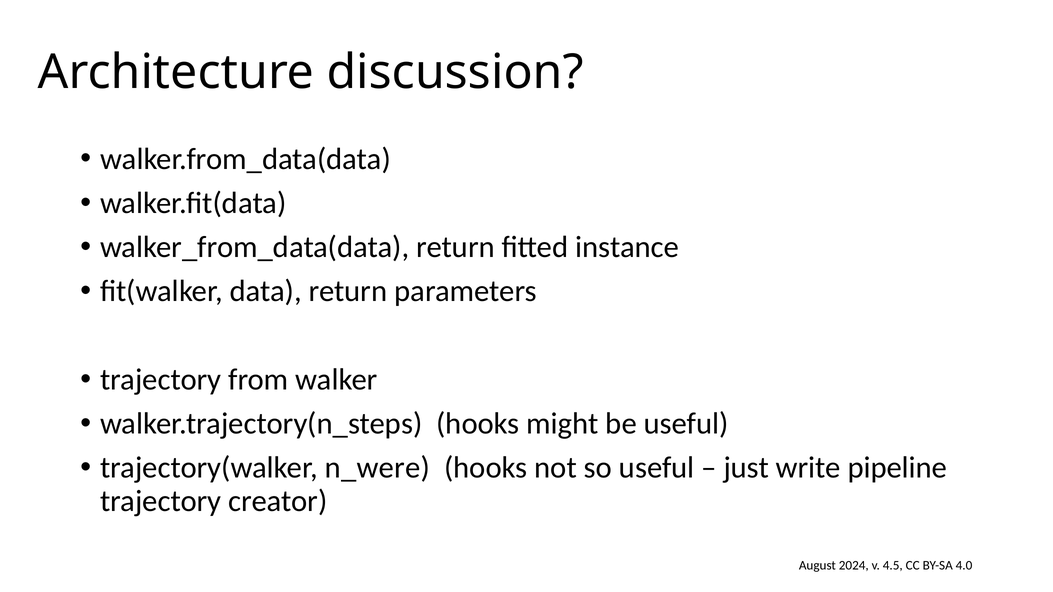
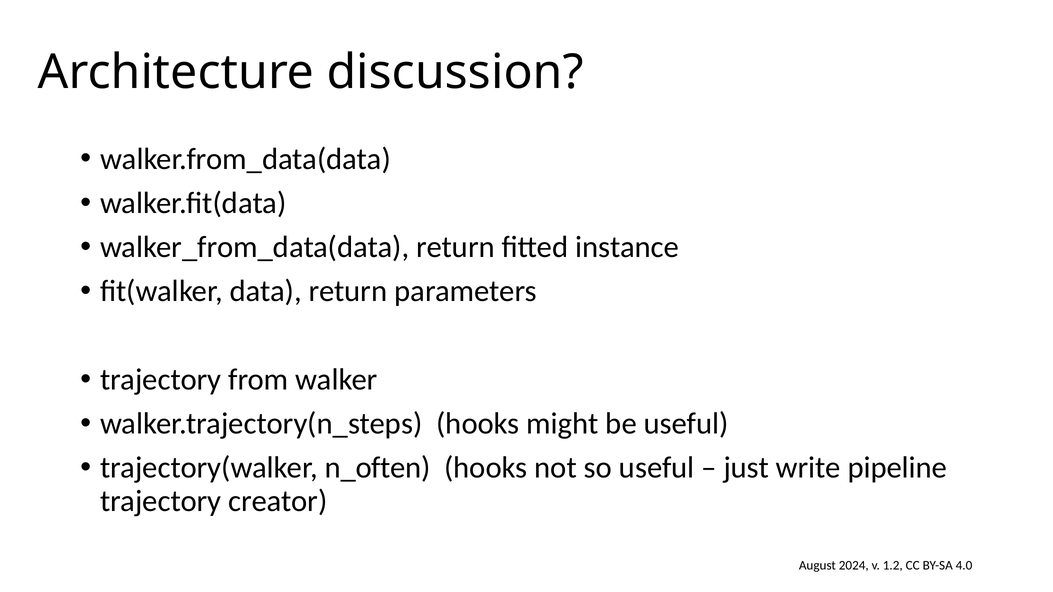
n_were: n_were -> n_often
4.5: 4.5 -> 1.2
